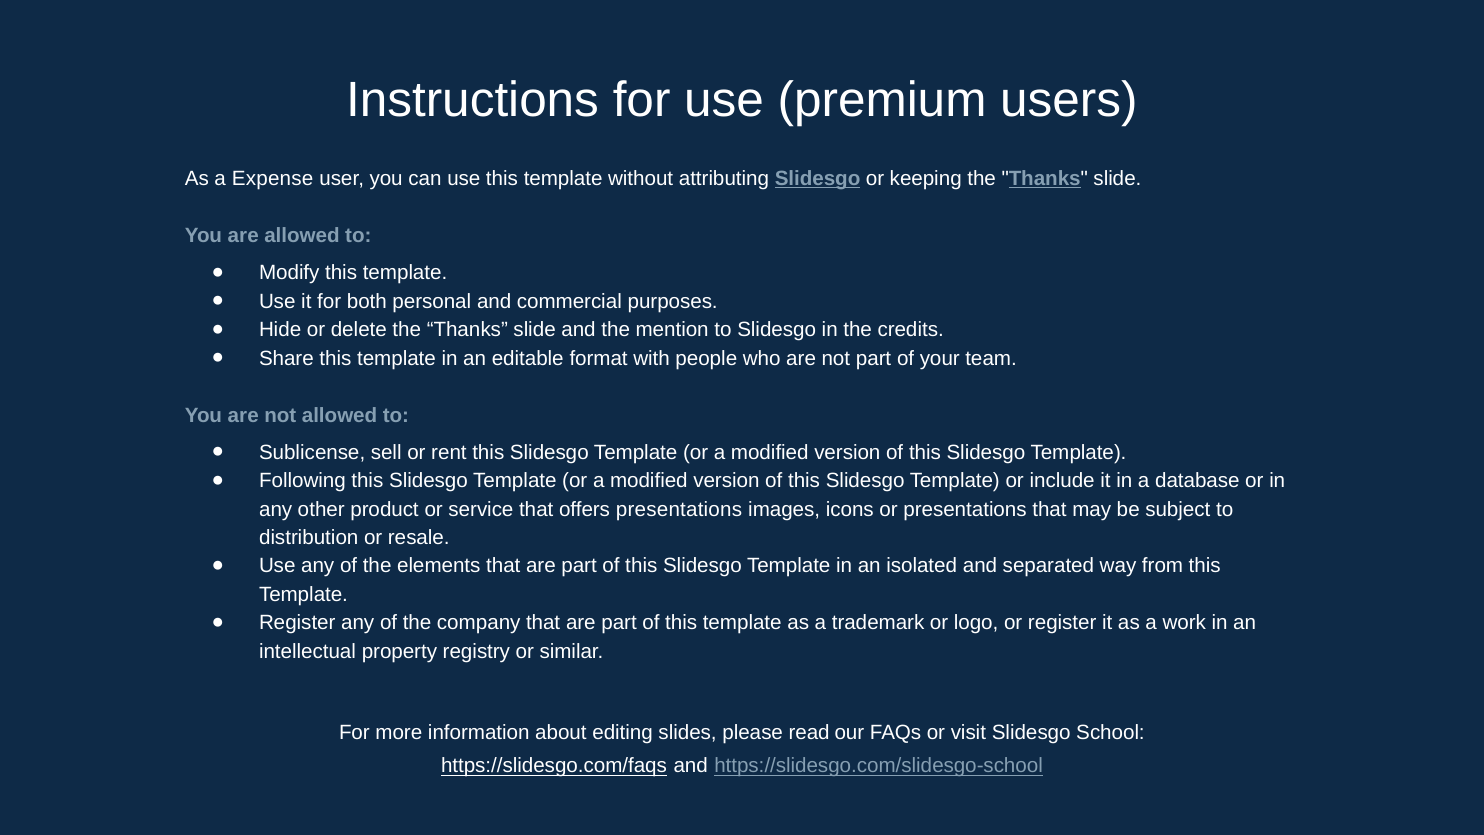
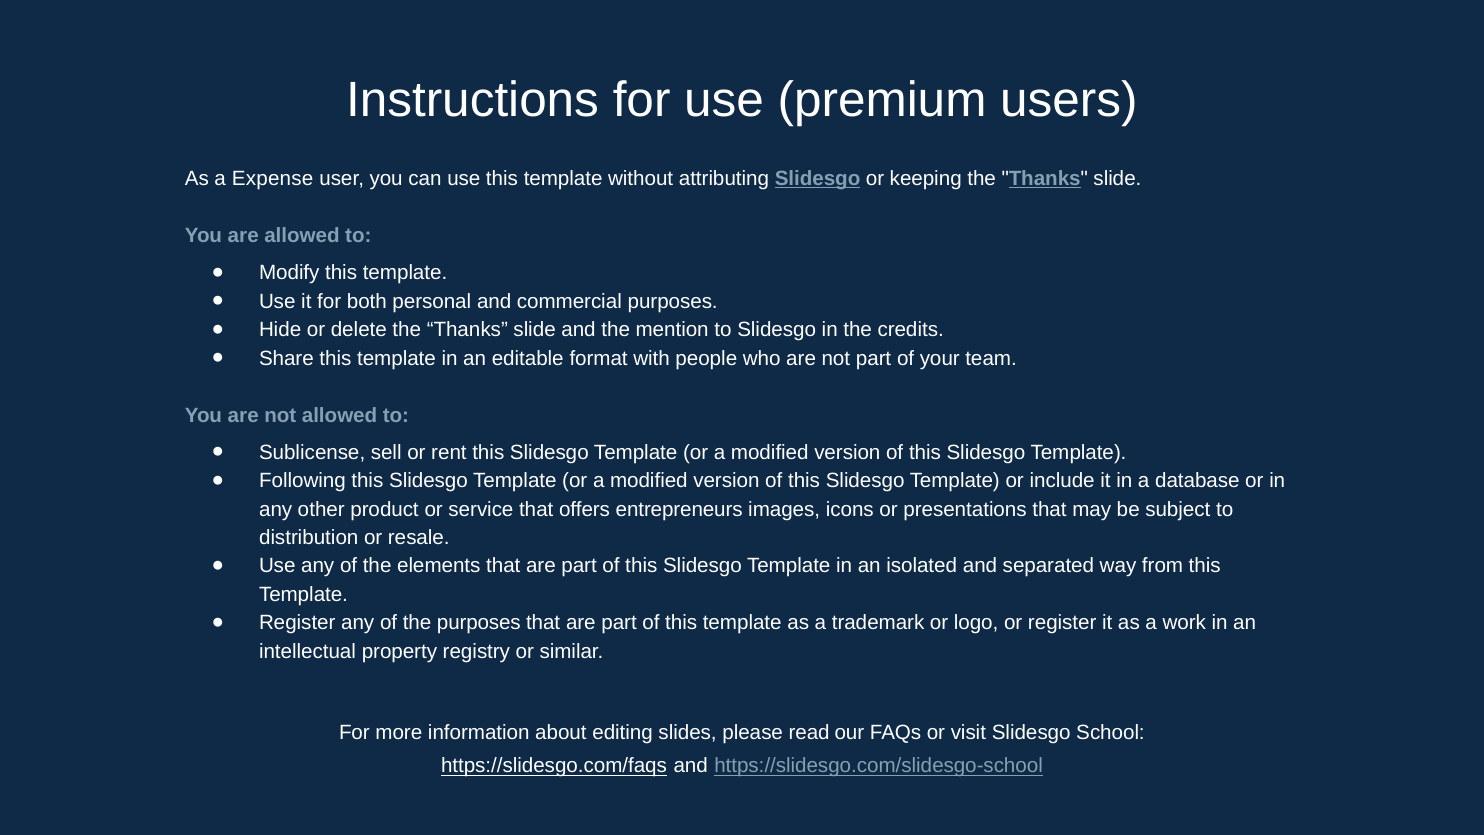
offers presentations: presentations -> entrepreneurs
the company: company -> purposes
